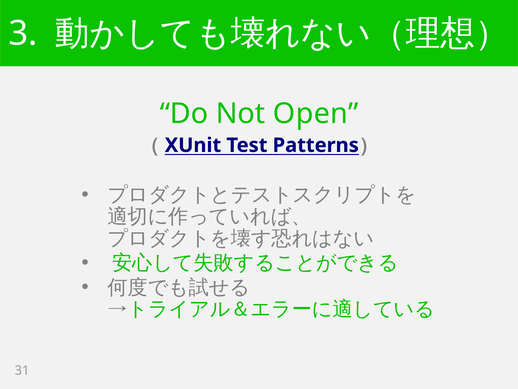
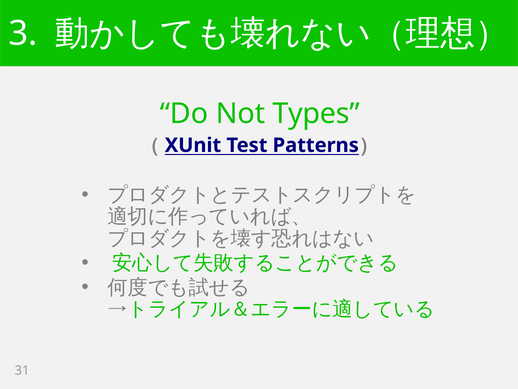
Open: Open -> Types
